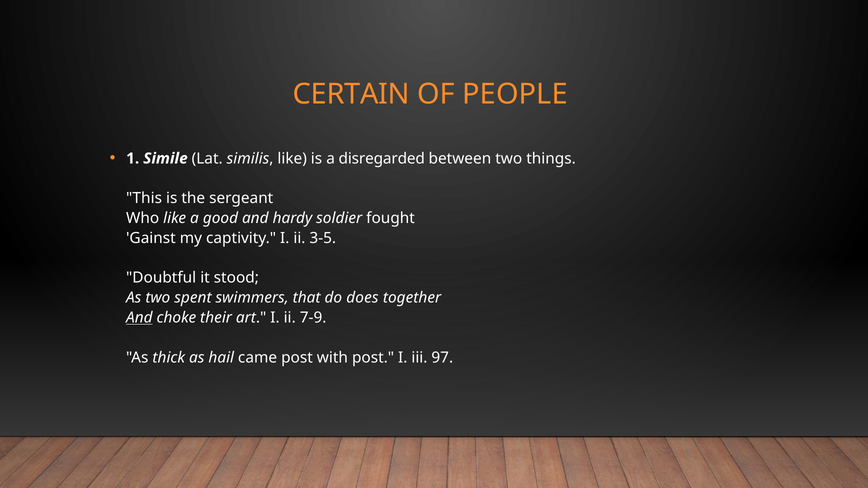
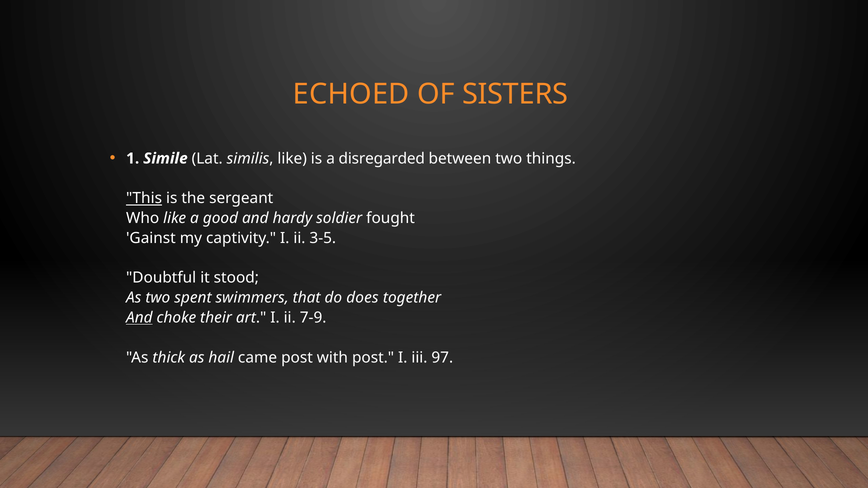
CERTAIN: CERTAIN -> ECHOED
PEOPLE: PEOPLE -> SISTERS
This underline: none -> present
